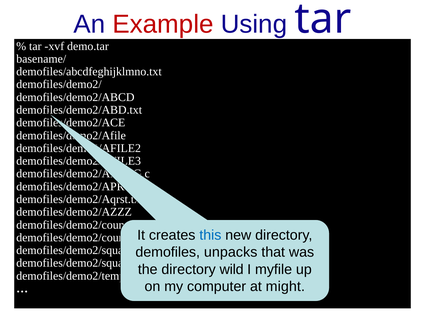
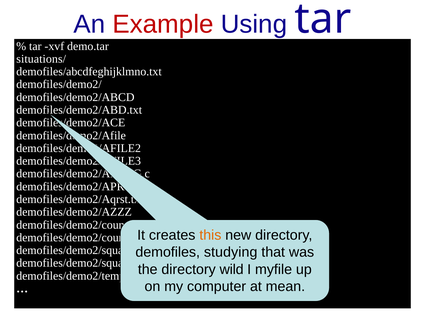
basename/: basename/ -> situations/
this colour: blue -> orange
unpacks: unpacks -> studying
might: might -> mean
